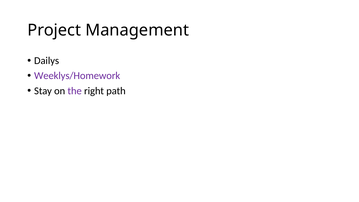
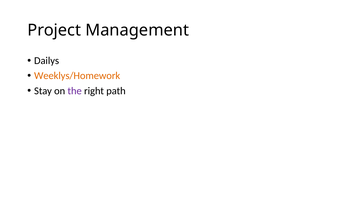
Weeklys/Homework colour: purple -> orange
